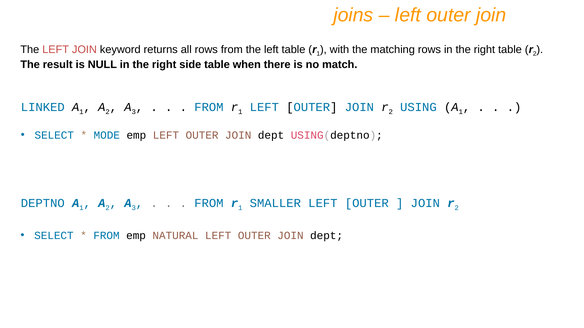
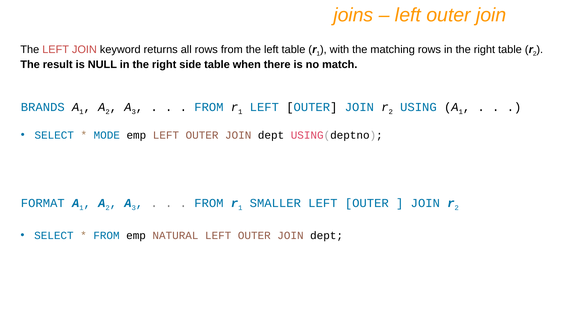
LINKED: LINKED -> BRANDS
DEPTNO: DEPTNO -> FORMAT
